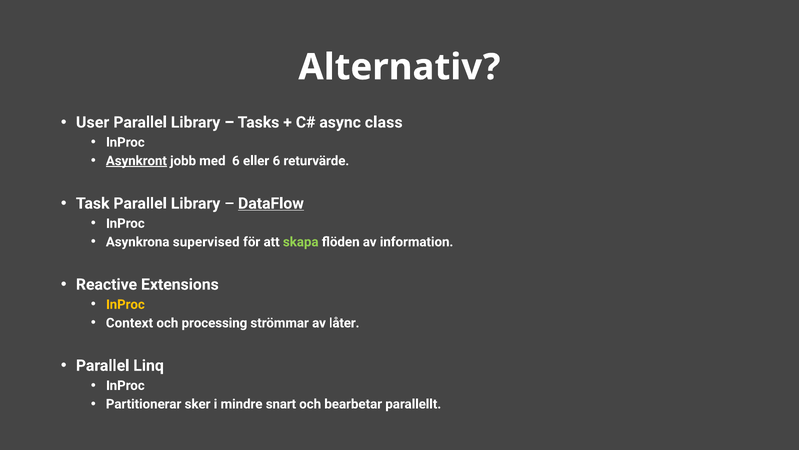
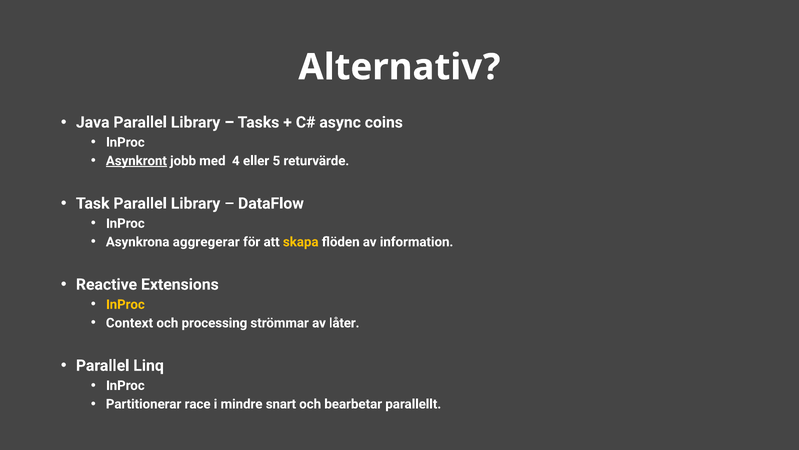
User: User -> Java
class: class -> coins
med 6: 6 -> 4
eller 6: 6 -> 5
DataFlow underline: present -> none
supervised: supervised -> aggregerar
skapa colour: light green -> yellow
sker: sker -> race
